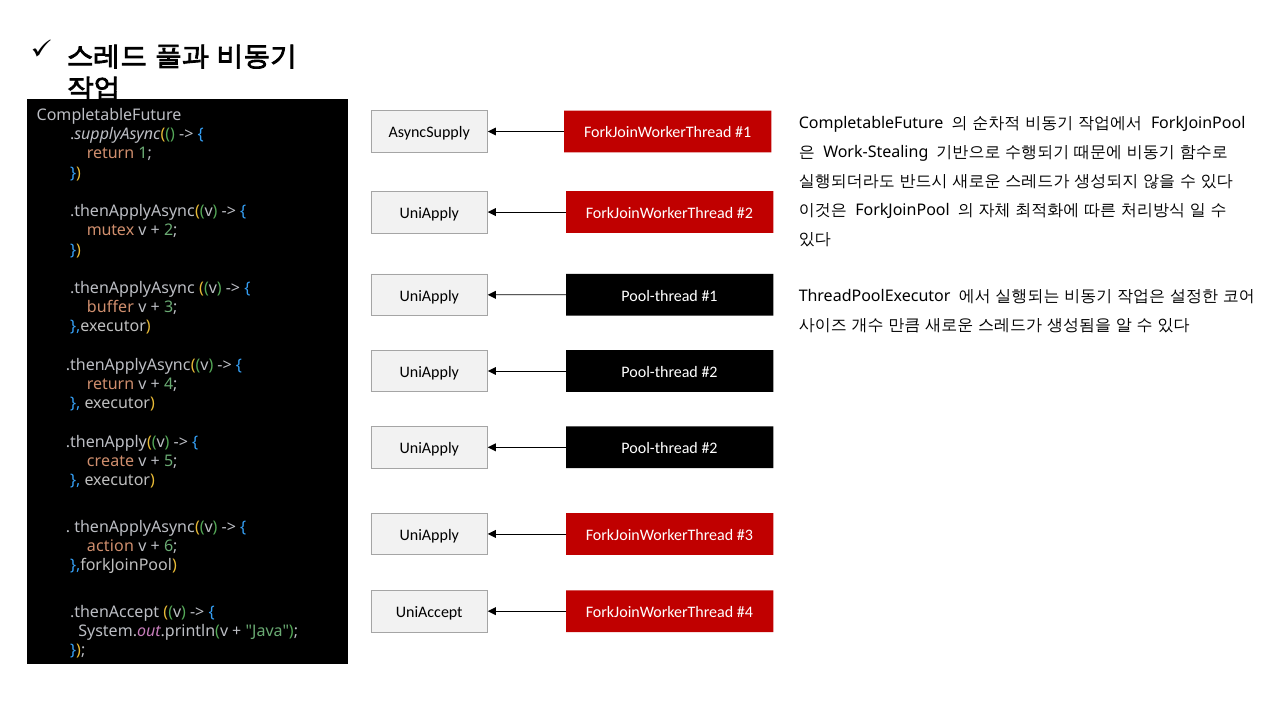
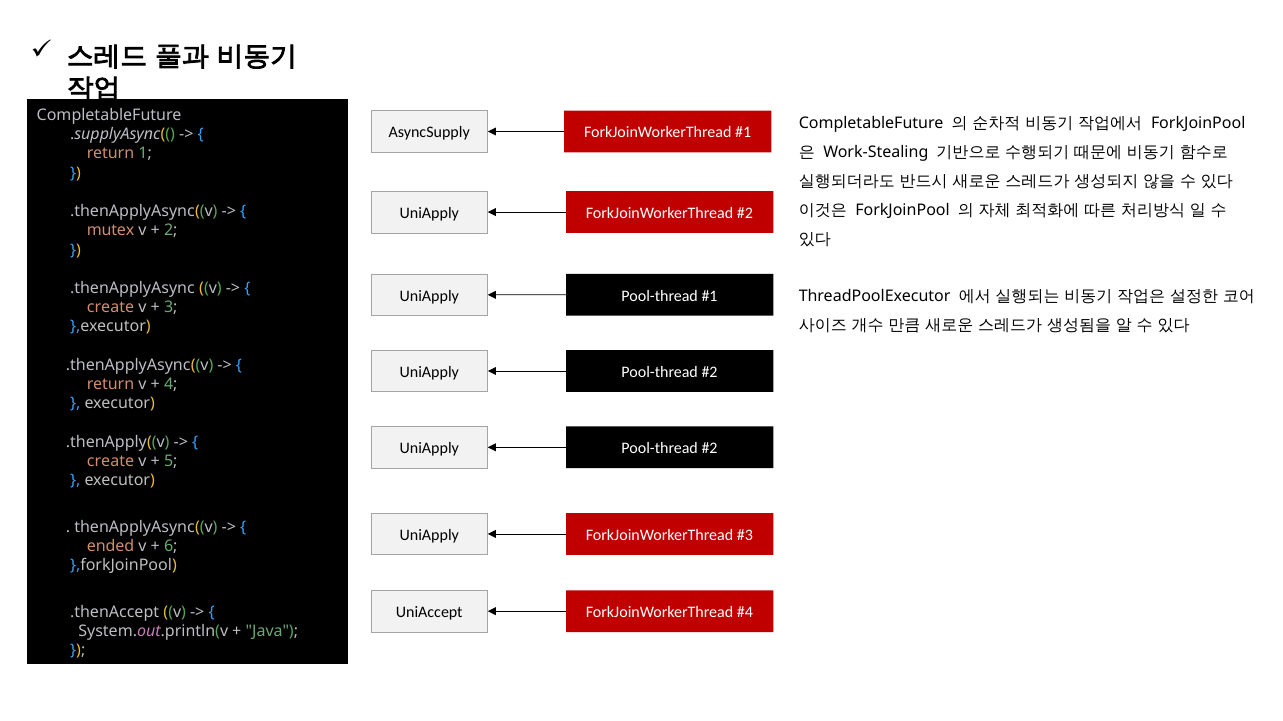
buffer at (110, 308): buffer -> create
action: action -> ended
